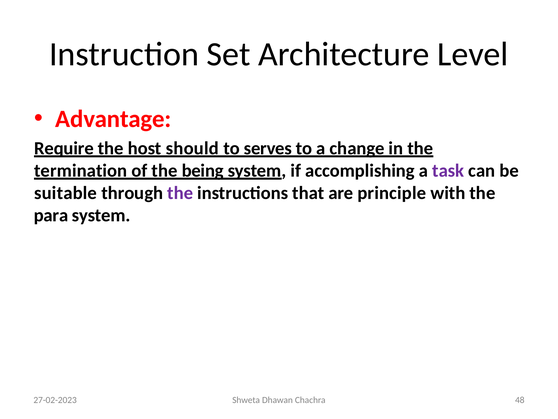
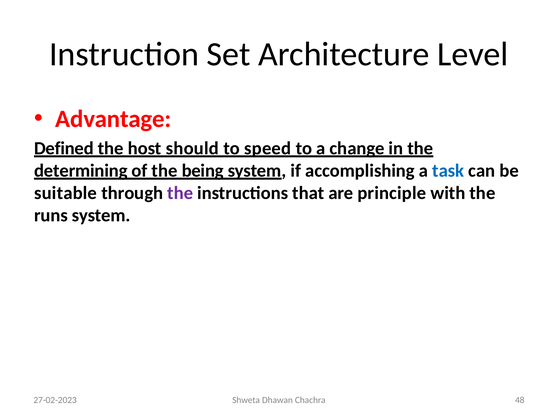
Require: Require -> Defined
serves: serves -> speed
termination: termination -> determining
task colour: purple -> blue
para: para -> runs
